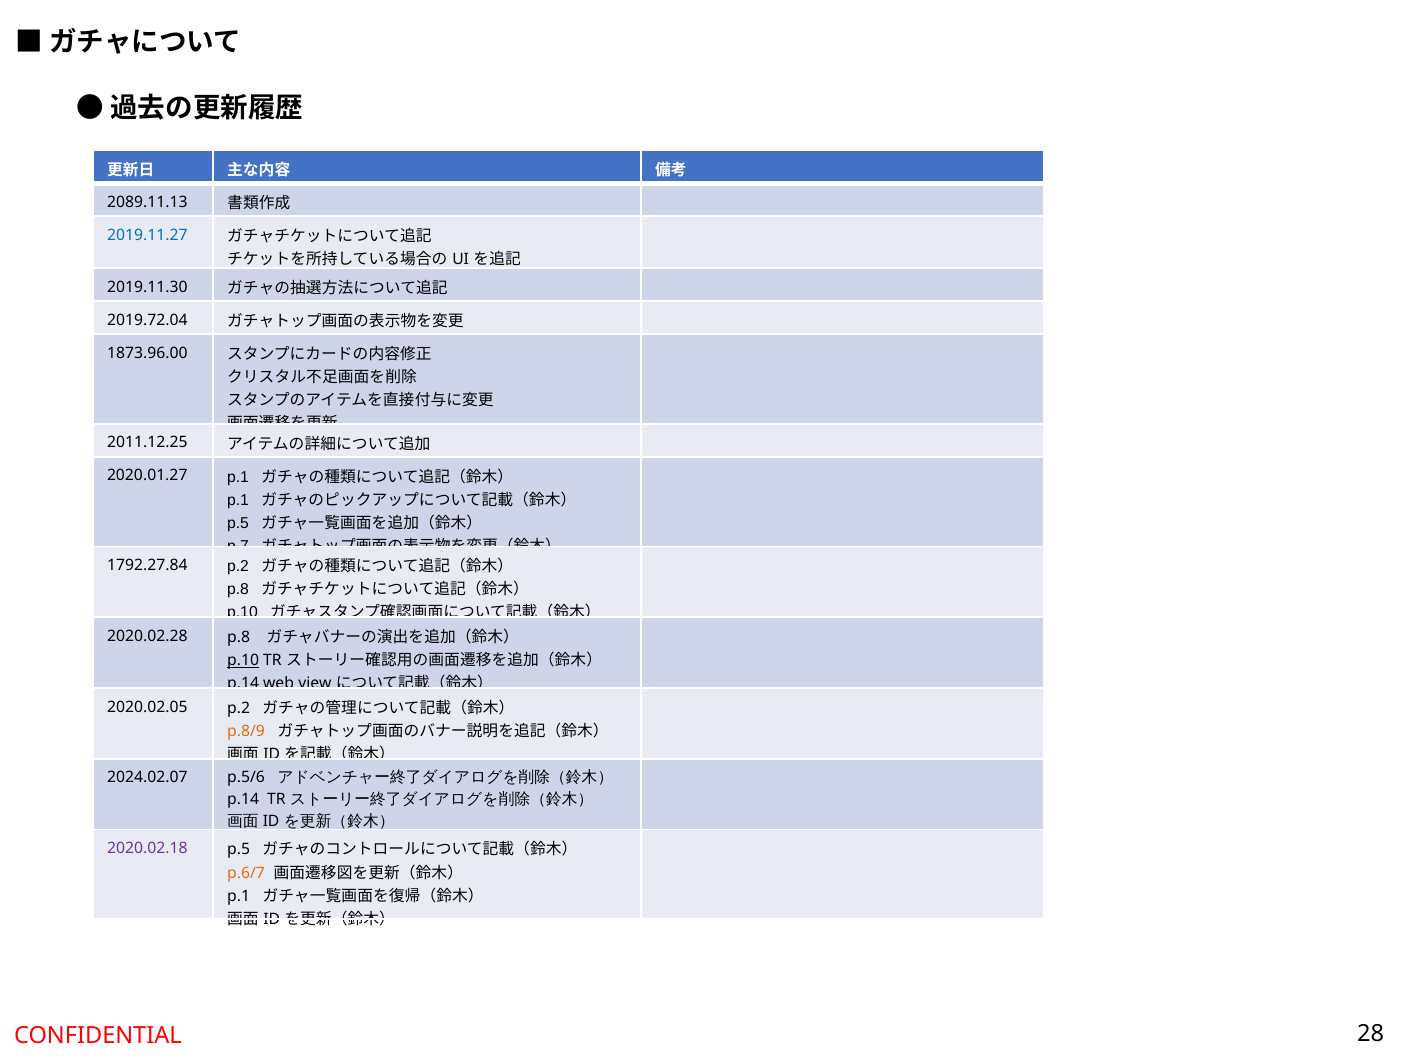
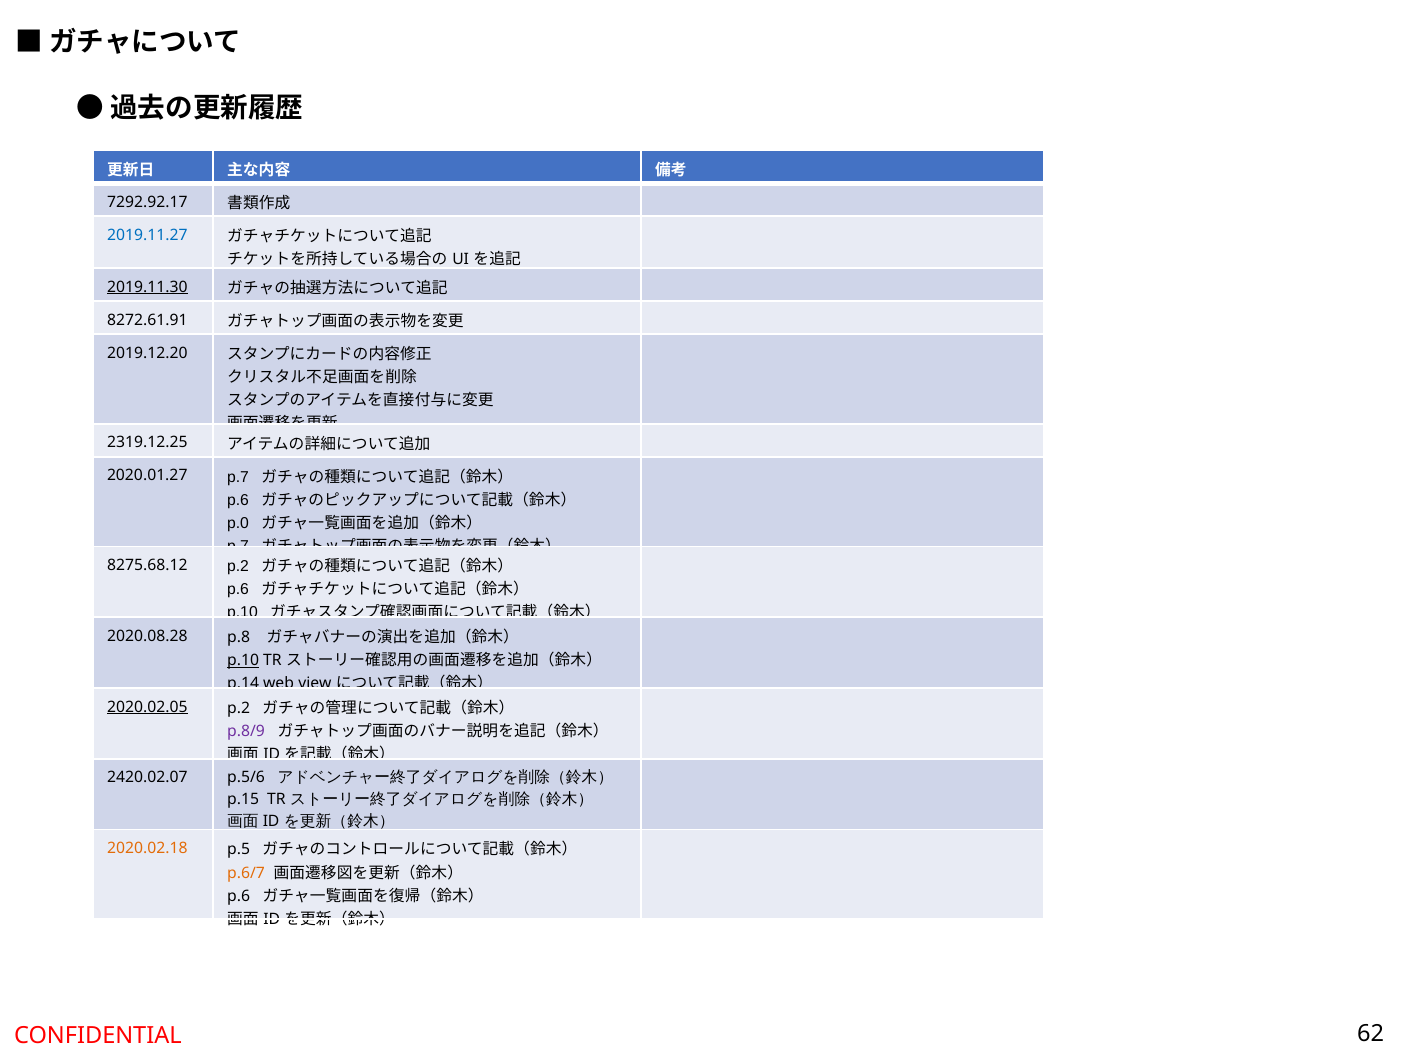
2089.11.13: 2089.11.13 -> 7292.92.17
2019.11.30 underline: none -> present
2019.72.04: 2019.72.04 -> 8272.61.91
1873.96.00: 1873.96.00 -> 2019.12.20
2011.12.25: 2011.12.25 -> 2319.12.25
2020.01.27 p.1: p.1 -> p.7
p.1 at (238, 500): p.1 -> p.6
p.5 at (238, 523): p.5 -> p.0
1792.27.84: 1792.27.84 -> 8275.68.12
p.8 at (238, 590): p.8 -> p.6
2020.02.28: 2020.02.28 -> 2020.08.28
2020.02.05 underline: none -> present
p.8/9 colour: orange -> purple
2024.02.07: 2024.02.07 -> 2420.02.07
p.14 at (243, 799): p.14 -> p.15
2020.02.18 colour: purple -> orange
p.1 at (239, 896): p.1 -> p.6
28: 28 -> 62
